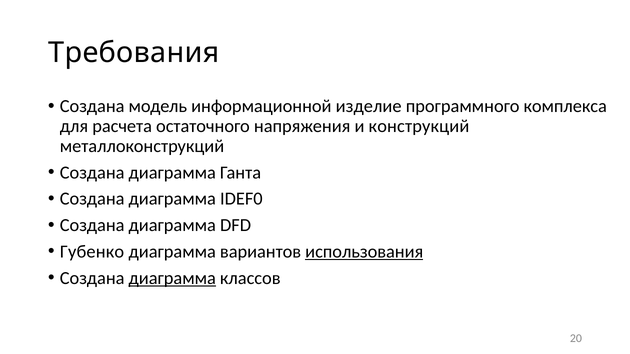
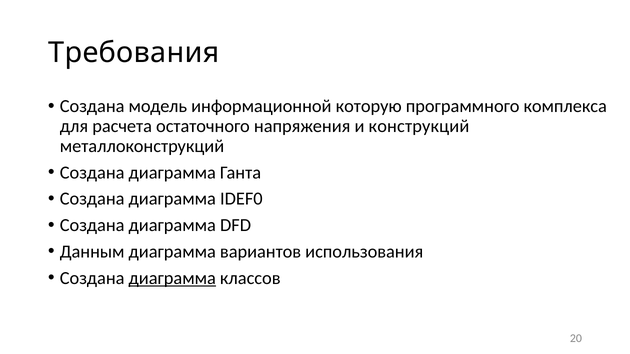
изделие: изделие -> которую
Губенко: Губенко -> Данным
использования underline: present -> none
